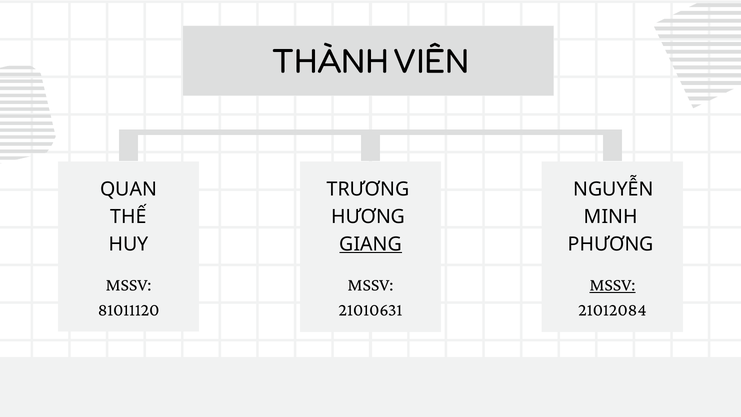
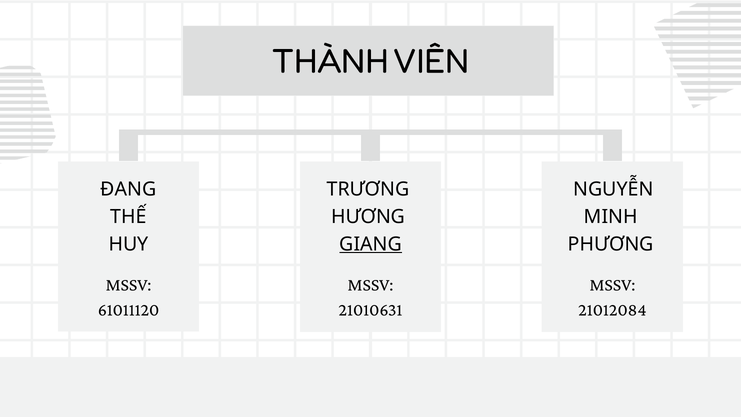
QUAN: QUAN -> ĐANG
MSSV at (613, 285) underline: present -> none
81011120: 81011120 -> 61011120
